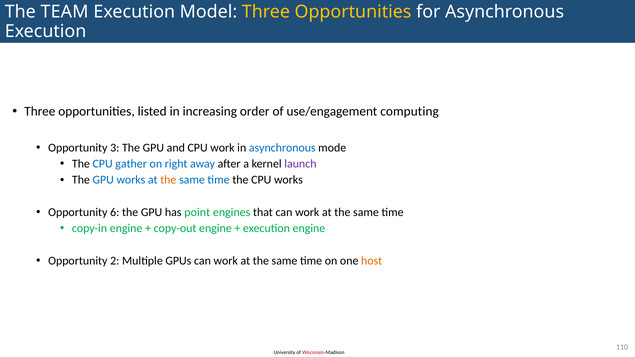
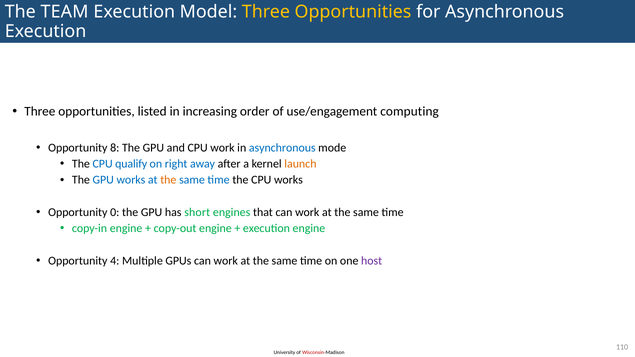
3: 3 -> 8
gather: gather -> qualify
launch colour: purple -> orange
6: 6 -> 0
point: point -> short
2: 2 -> 4
host colour: orange -> purple
